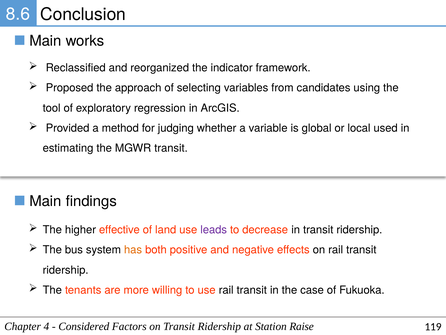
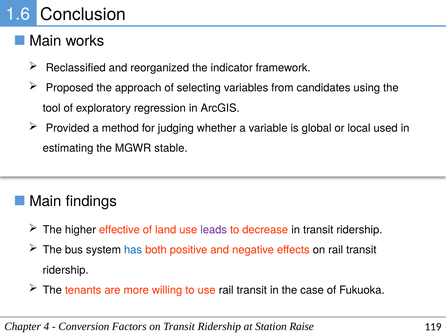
8.6: 8.6 -> 1.6
MGWR transit: transit -> stable
has colour: orange -> blue
Considered: Considered -> Conversion
